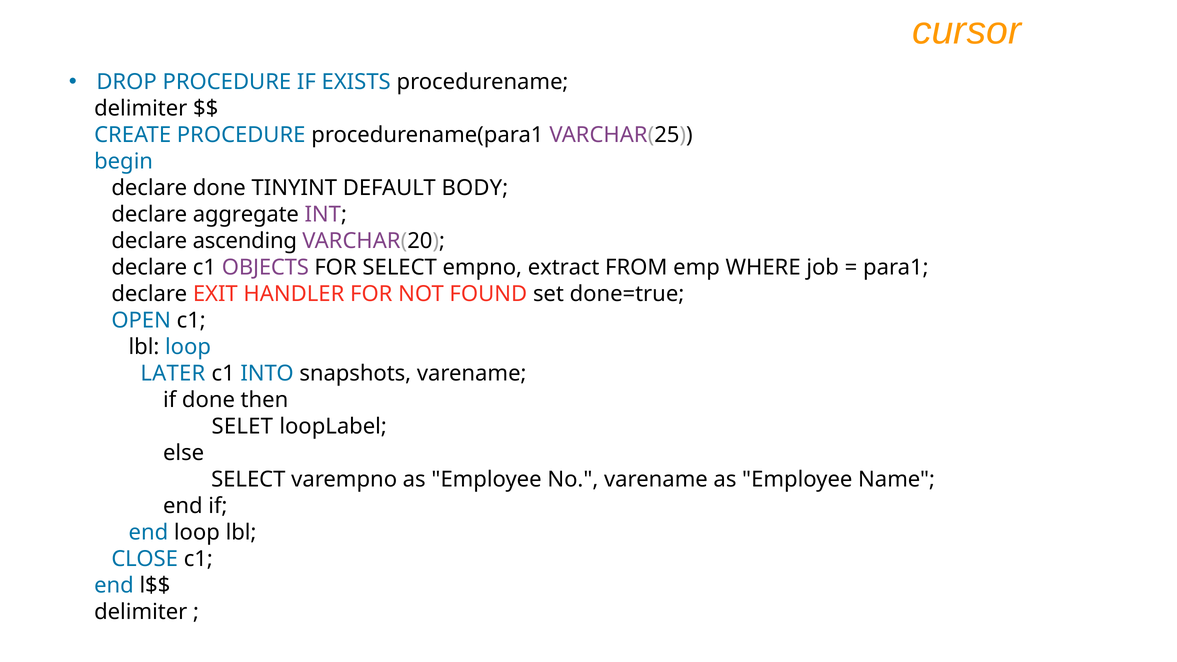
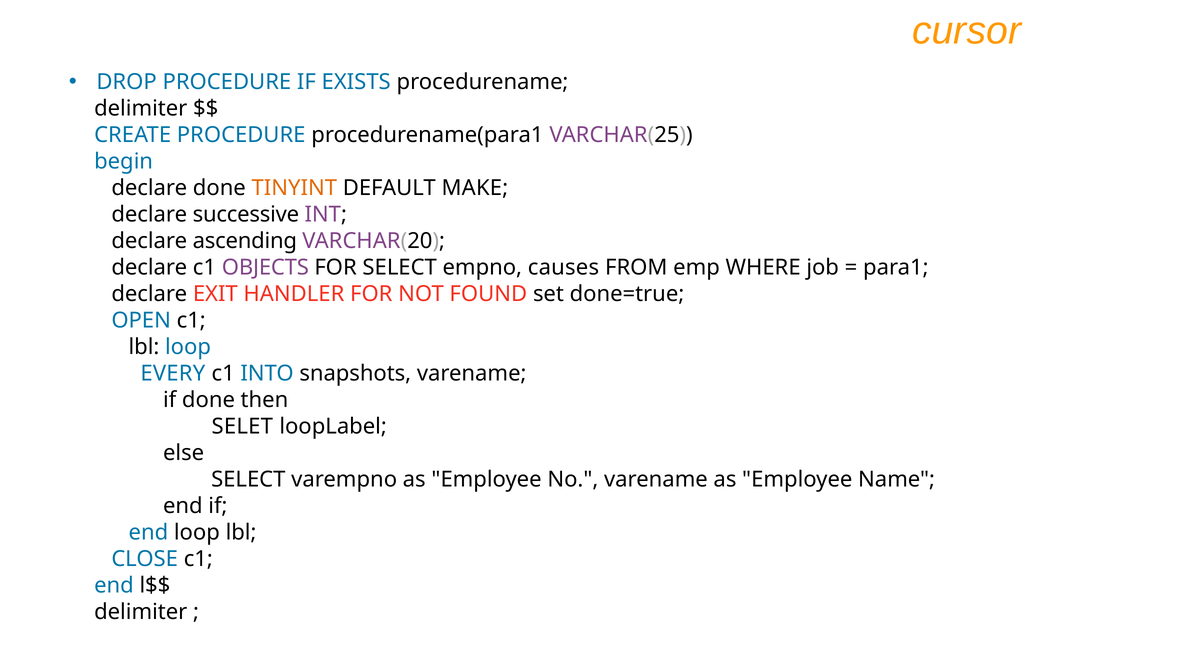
TINYINT colour: black -> orange
BODY: BODY -> MAKE
aggregate: aggregate -> successive
extract: extract -> causes
LATER: LATER -> EVERY
